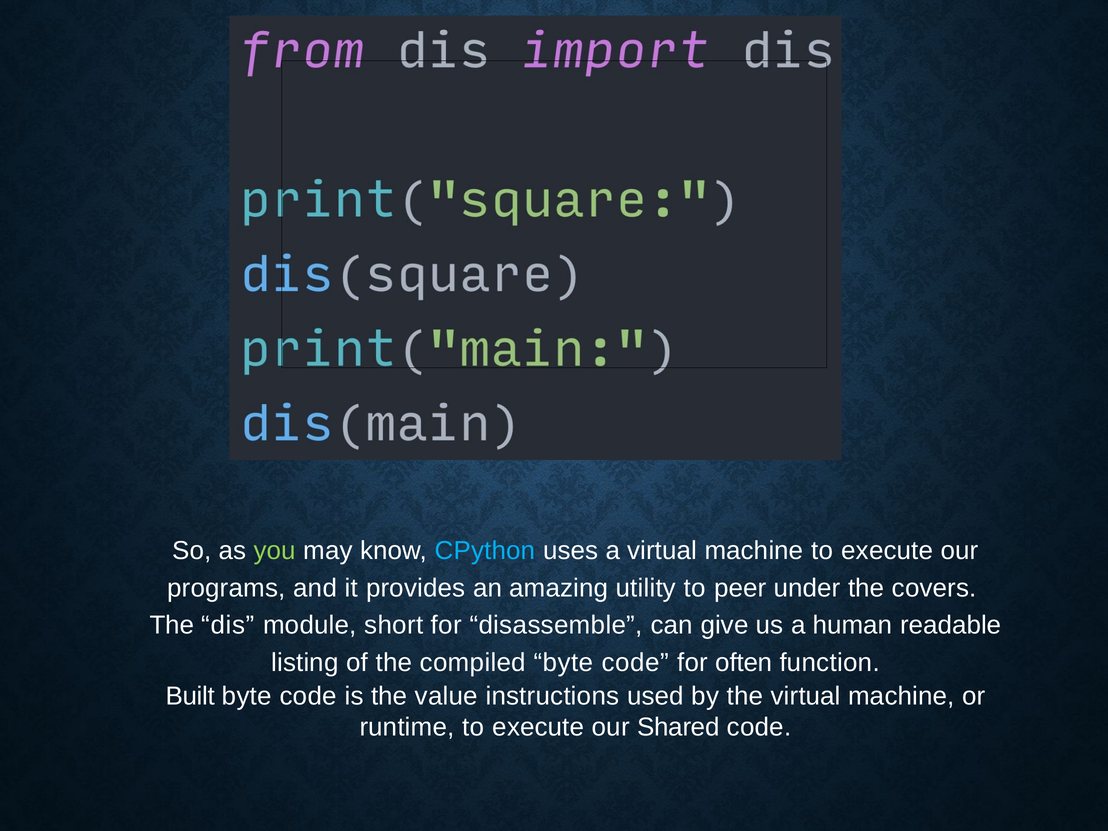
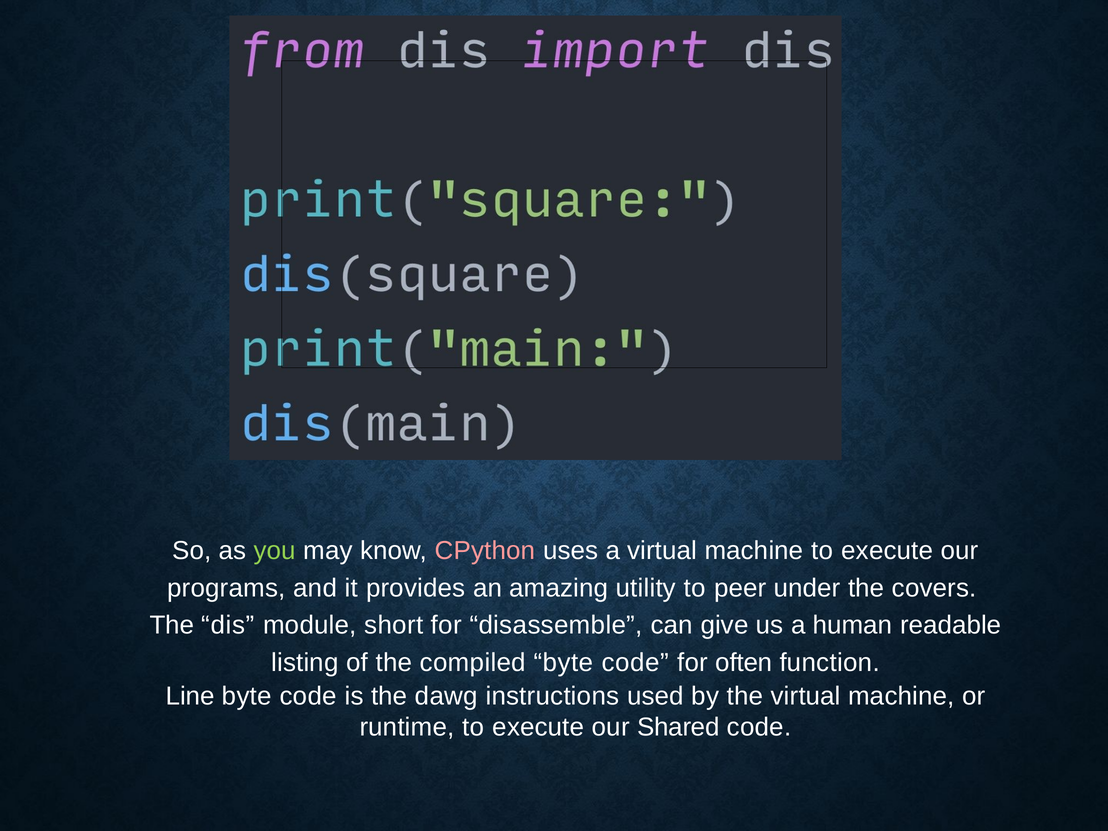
CPython colour: light blue -> pink
Built: Built -> Line
value: value -> dawg
